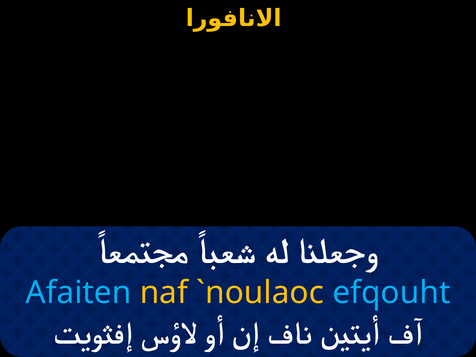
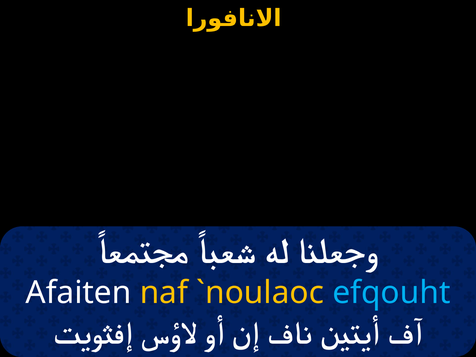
Afaiten colour: light blue -> white
